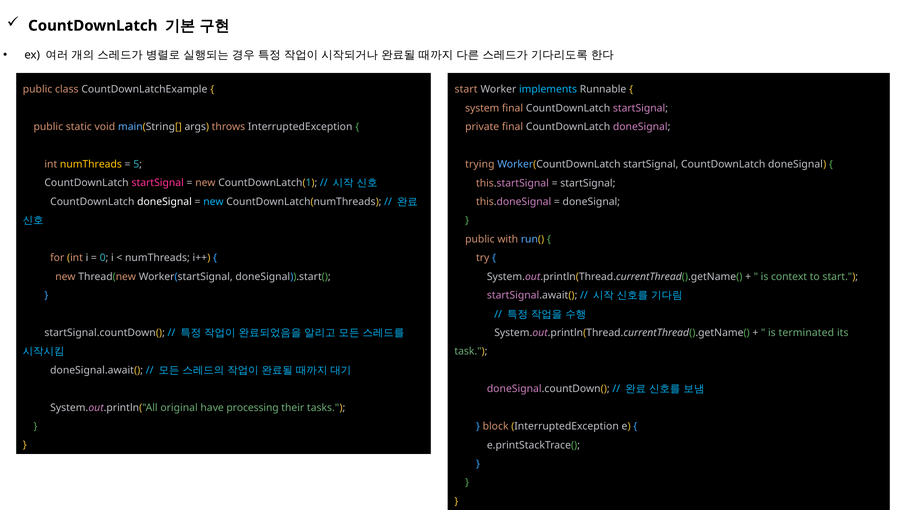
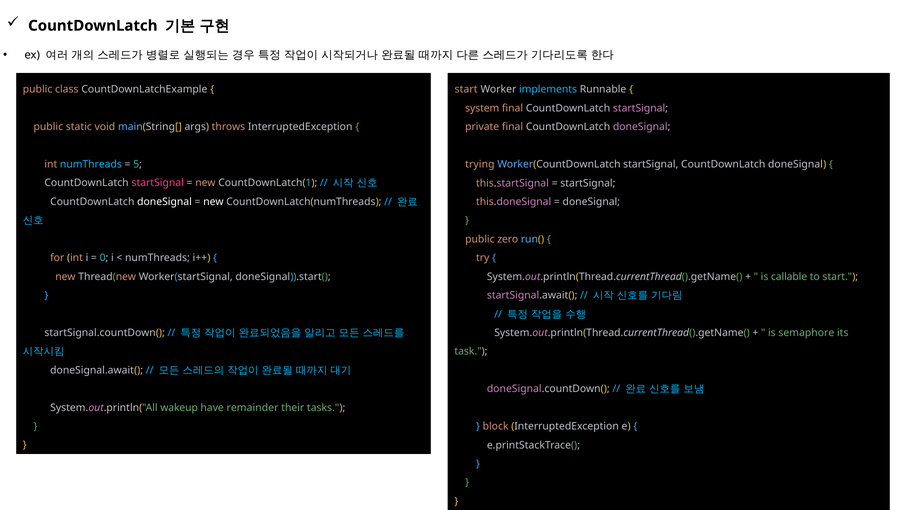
numThreads at (91, 164) colour: yellow -> light blue
new at (213, 202) colour: light blue -> white
with: with -> zero
context: context -> callable
terminated: terminated -> semaphore
original: original -> wakeup
processing: processing -> remainder
